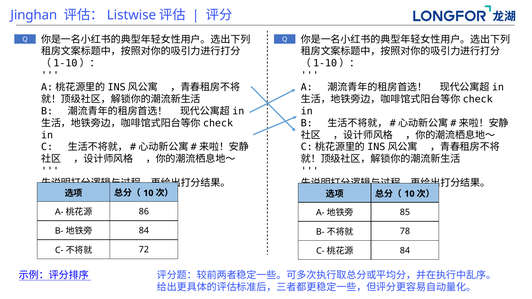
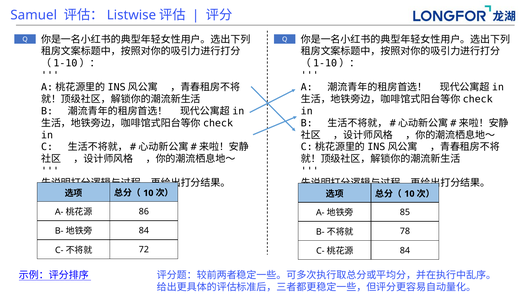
Jinghan: Jinghan -> Samuel
